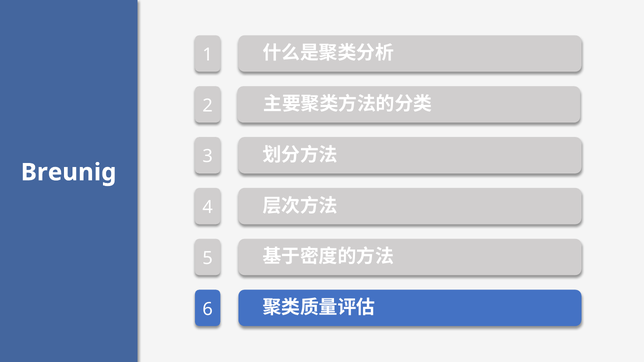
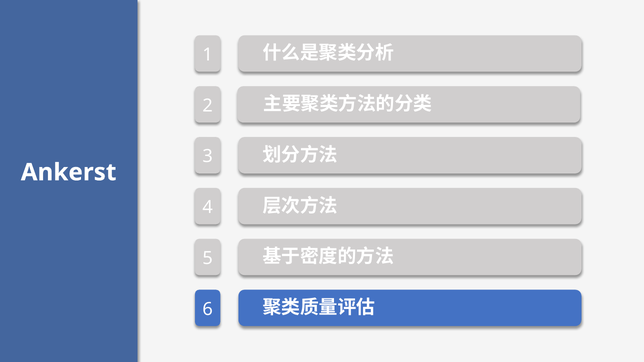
Breunig: Breunig -> Ankerst
